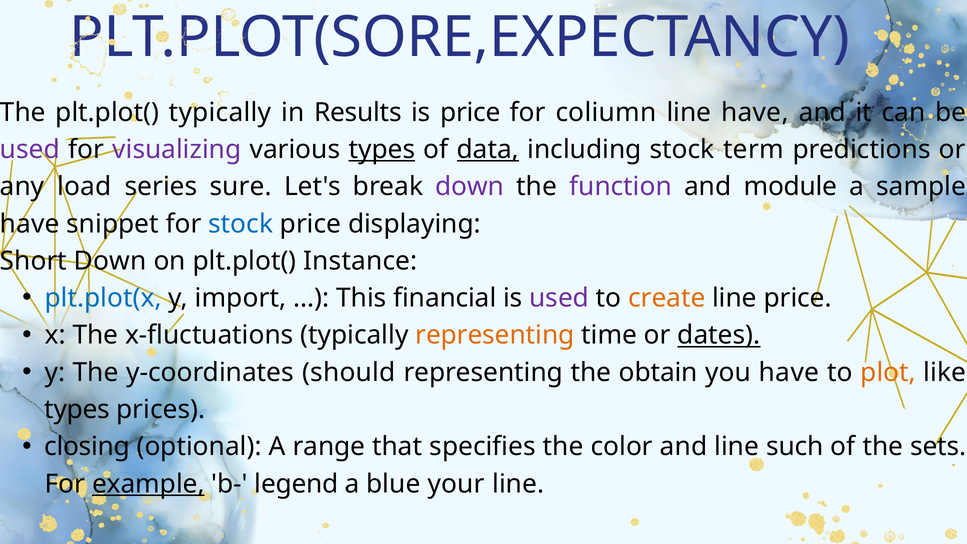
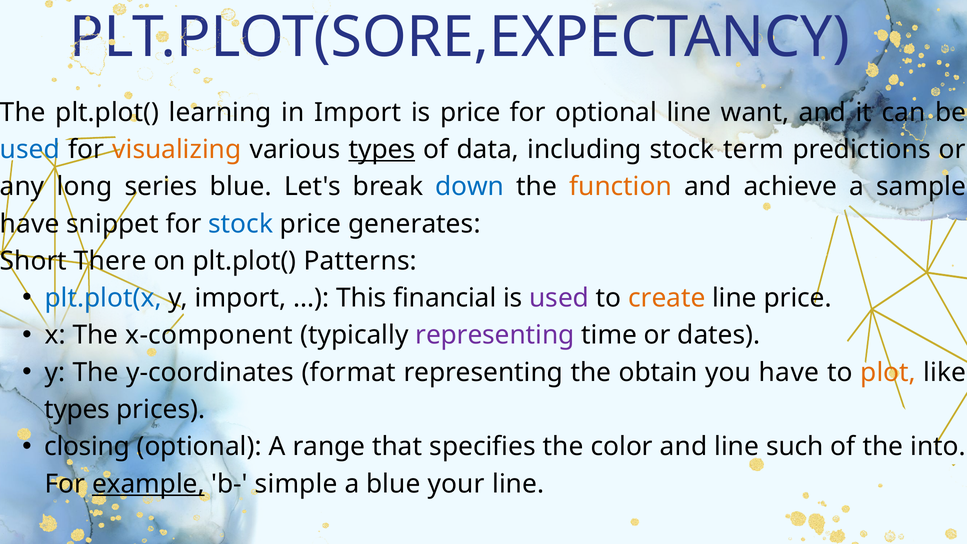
plt.plot( typically: typically -> learning
in Results: Results -> Import
for coliumn: coliumn -> optional
line have: have -> want
used at (30, 150) colour: purple -> blue
visualizing colour: purple -> orange
data underline: present -> none
load: load -> long
series sure: sure -> blue
down at (470, 187) colour: purple -> blue
function colour: purple -> orange
module: module -> achieve
displaying: displaying -> generates
Short Down: Down -> There
Instance: Instance -> Patterns
x-fluctuations: x-fluctuations -> x-component
representing at (495, 335) colour: orange -> purple
dates underline: present -> none
should: should -> format
sets: sets -> into
legend: legend -> simple
